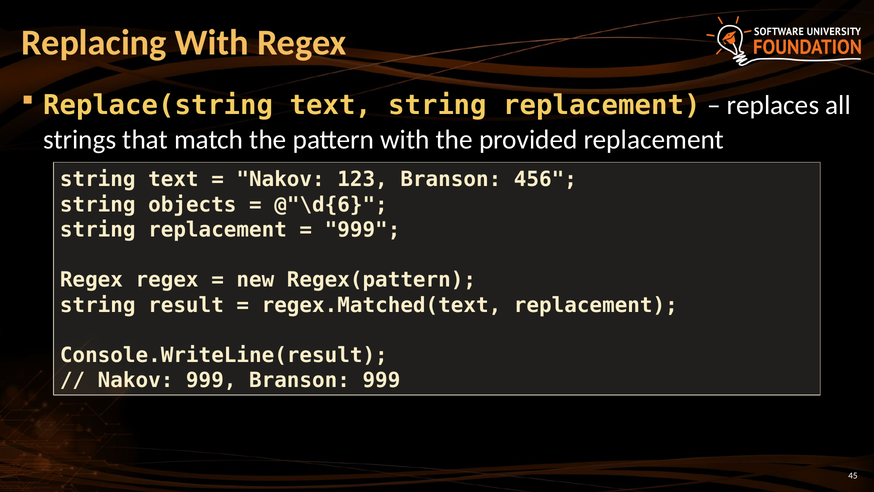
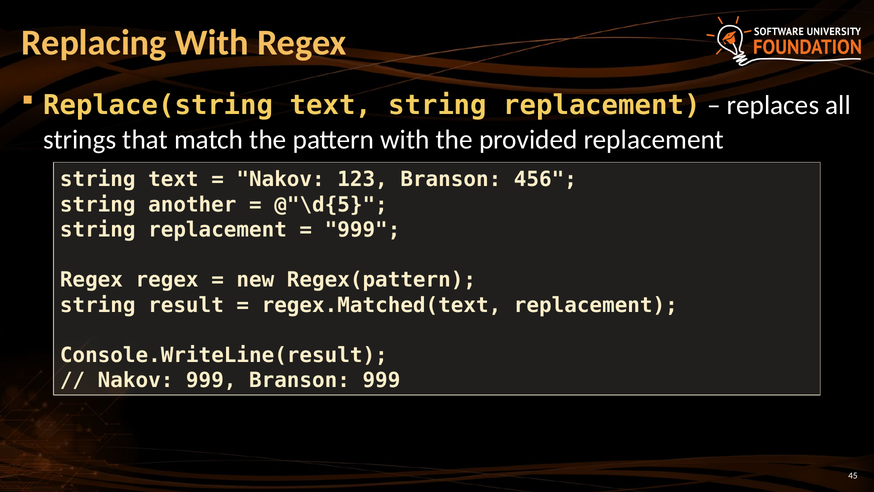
objects: objects -> another
@"\d{6: @"\d{6 -> @"\d{5
